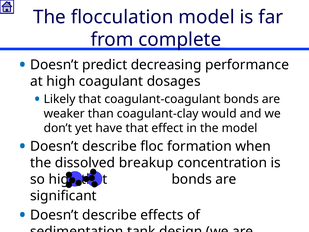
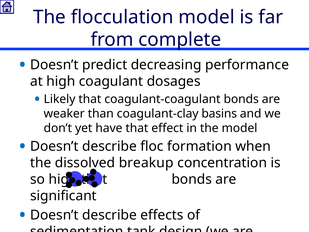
would: would -> basins
